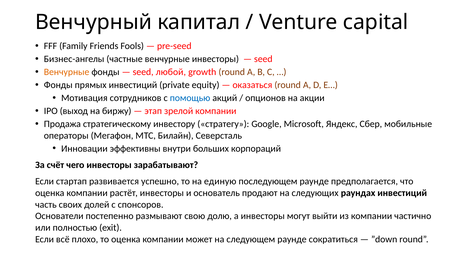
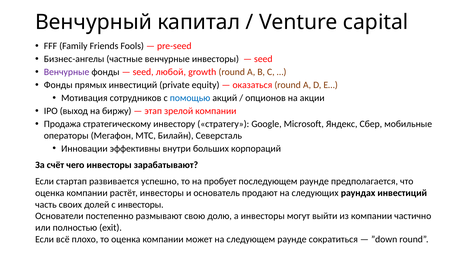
Венчурные at (67, 72) colour: orange -> purple
единую: единую -> пробует
с спонсоров: спонсоров -> инвесторы
